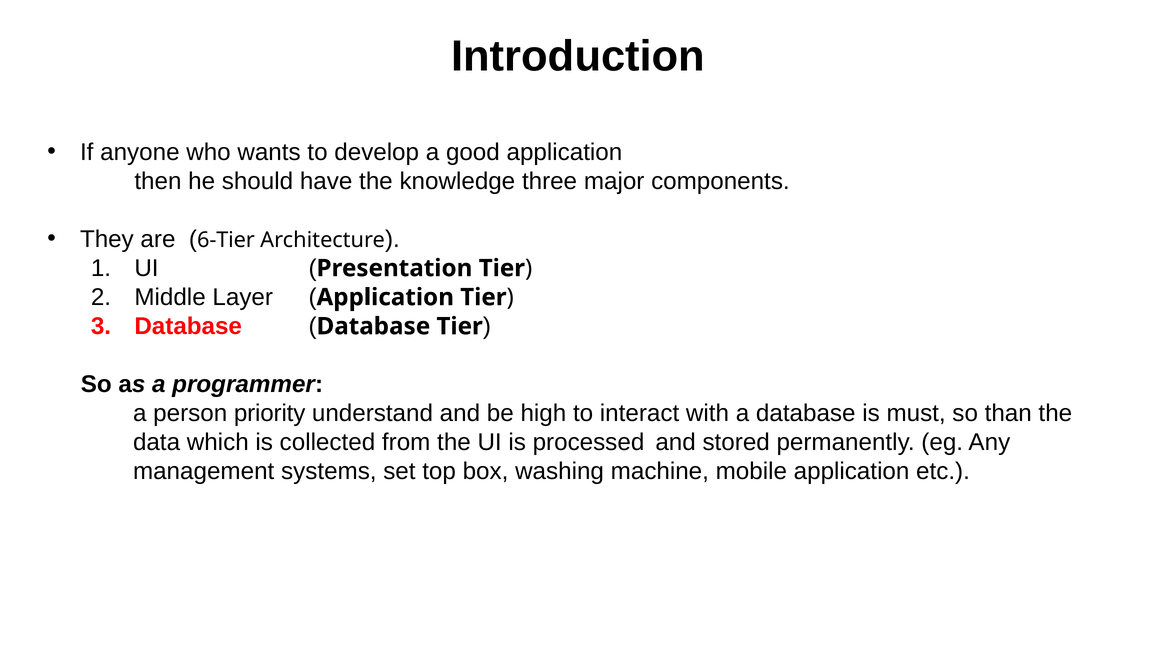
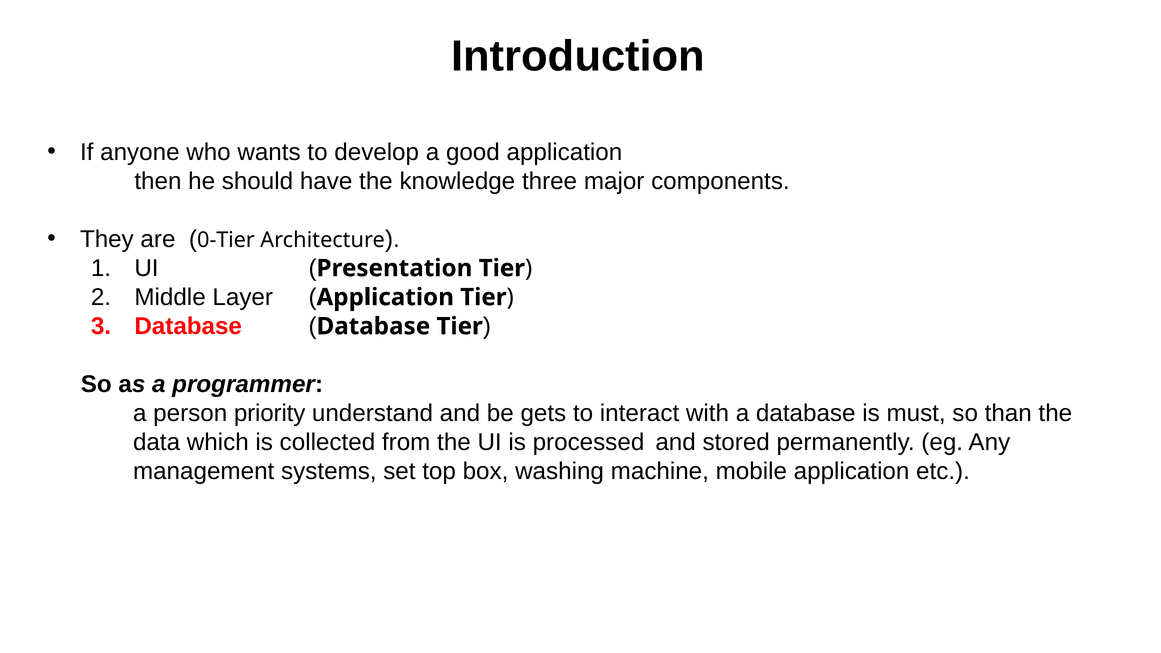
6-Tier: 6-Tier -> 0-Tier
high: high -> gets
